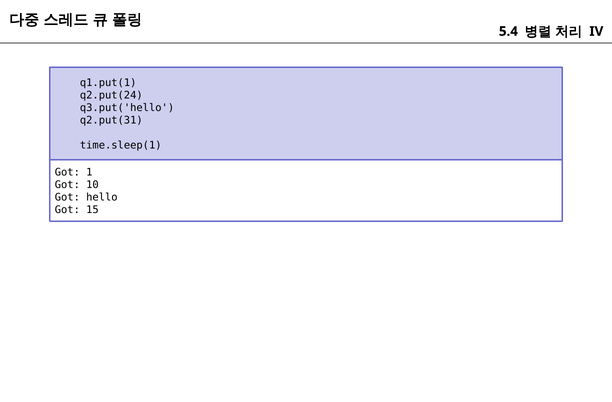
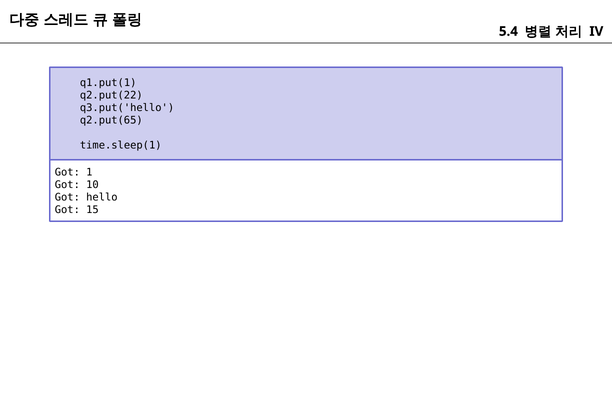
q2.put(24: q2.put(24 -> q2.put(22
q2.put(31: q2.put(31 -> q2.put(65
